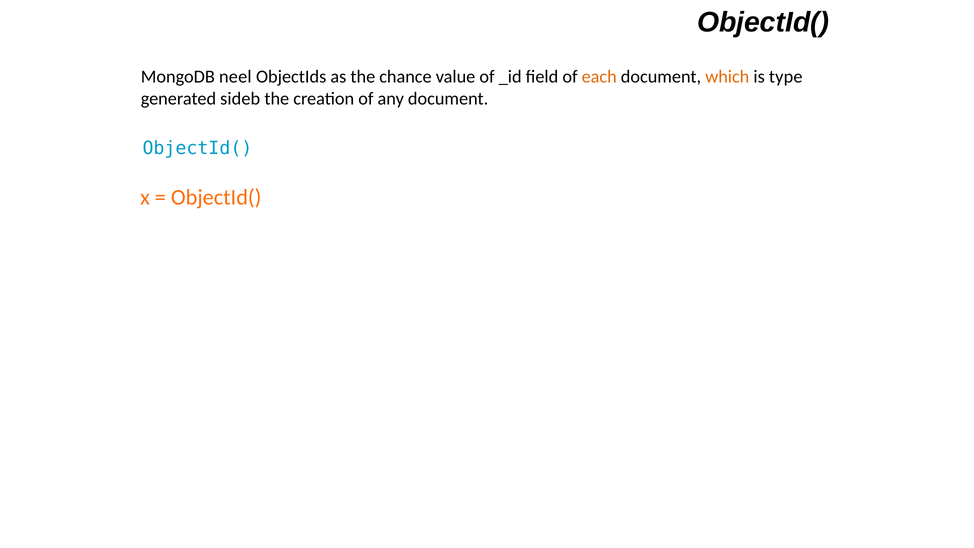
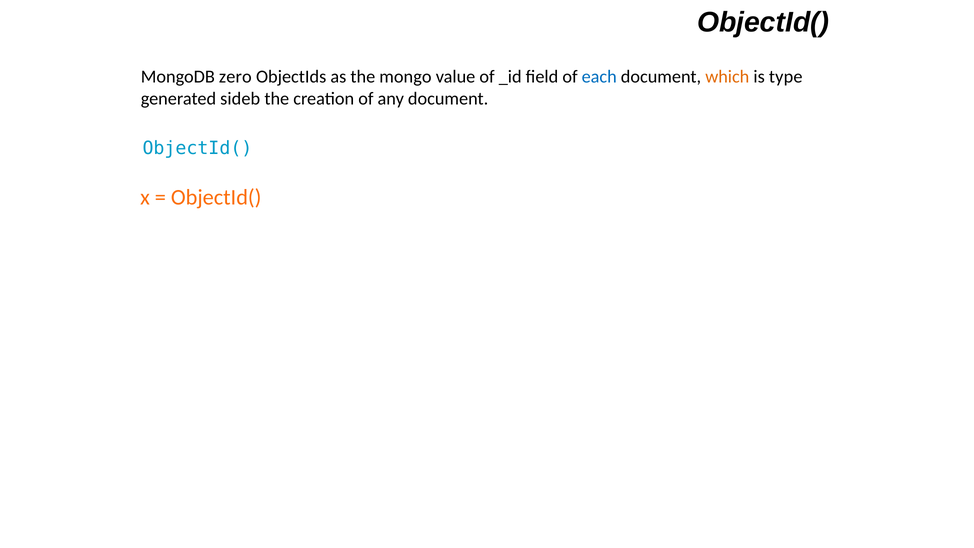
neel: neel -> zero
chance: chance -> mongo
each colour: orange -> blue
